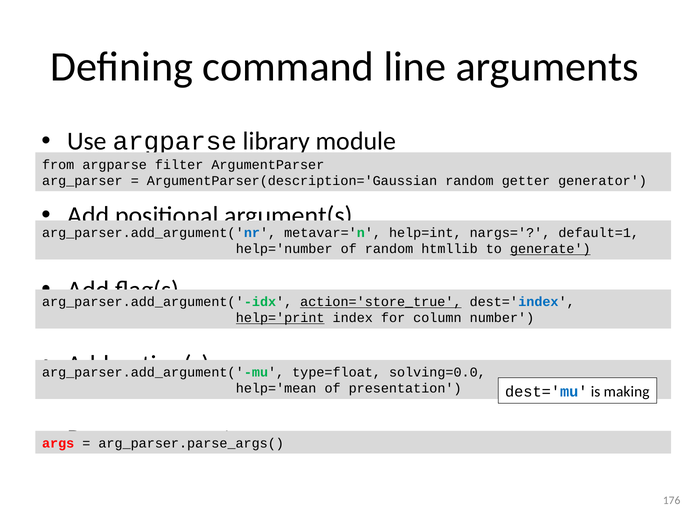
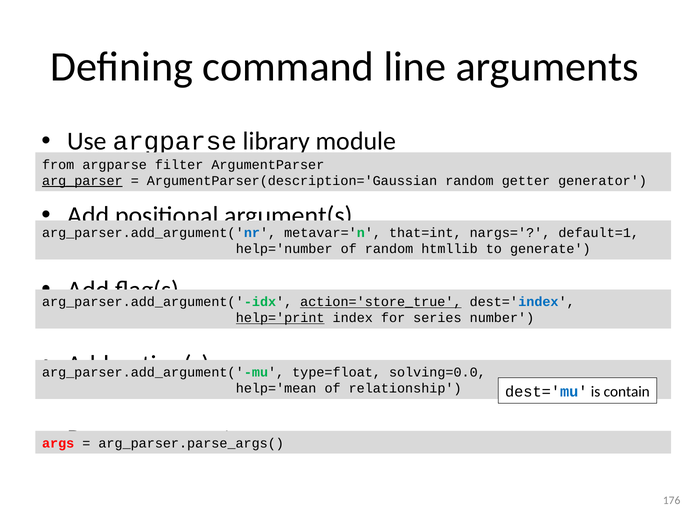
arg_parser underline: none -> present
help=int: help=int -> that=int
generate underline: present -> none
column: column -> series
presentation: presentation -> relationship
making: making -> contain
